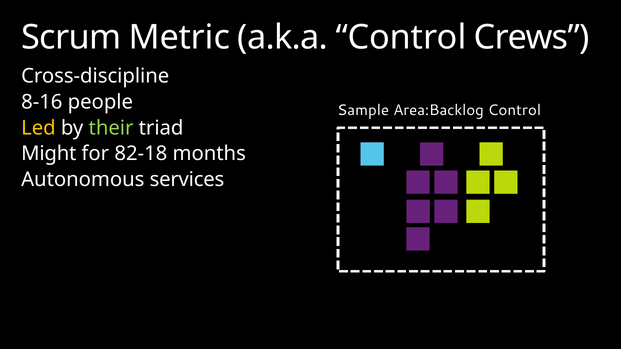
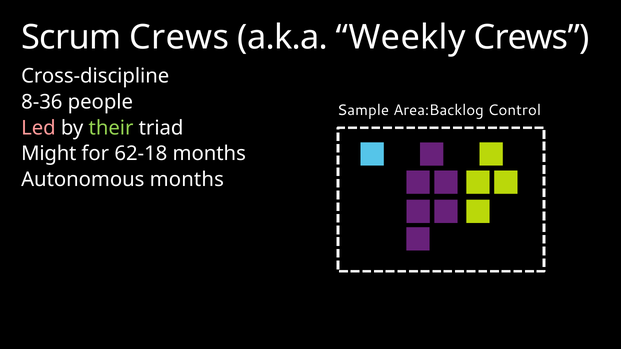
Scrum Metric: Metric -> Crews
a.k.a Control: Control -> Weekly
8-16: 8-16 -> 8-36
Led colour: yellow -> pink
82-18: 82-18 -> 62-18
Autonomous services: services -> months
